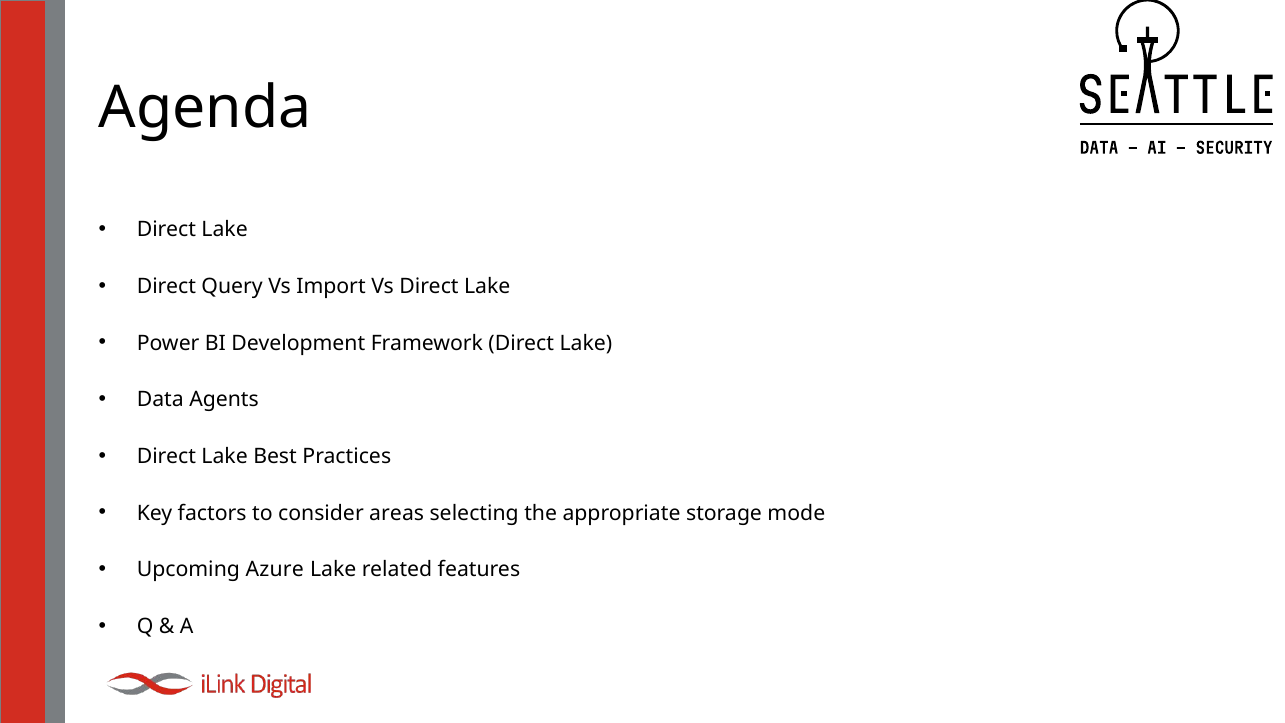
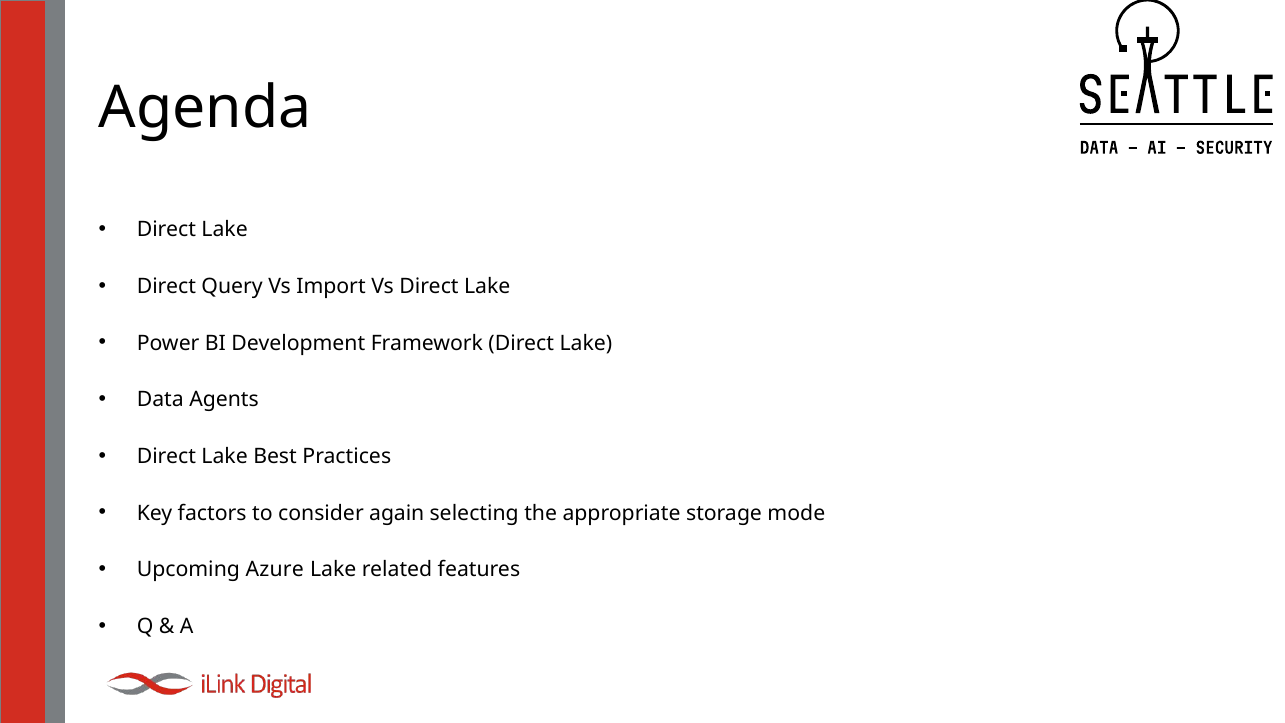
areas: areas -> again
